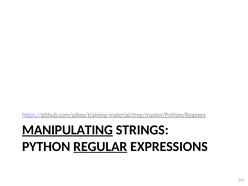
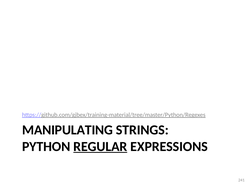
MANIPULATING underline: present -> none
